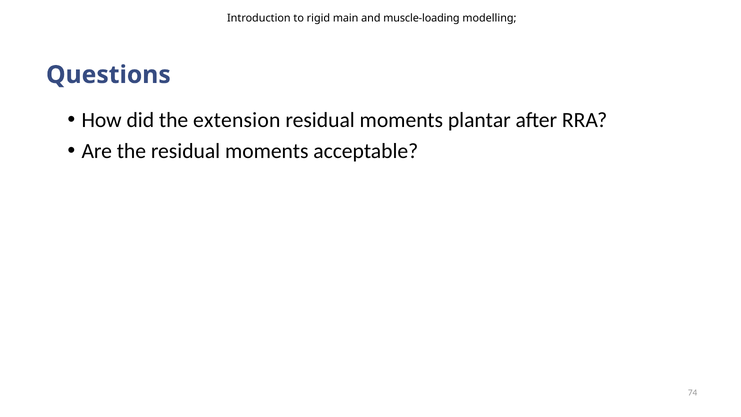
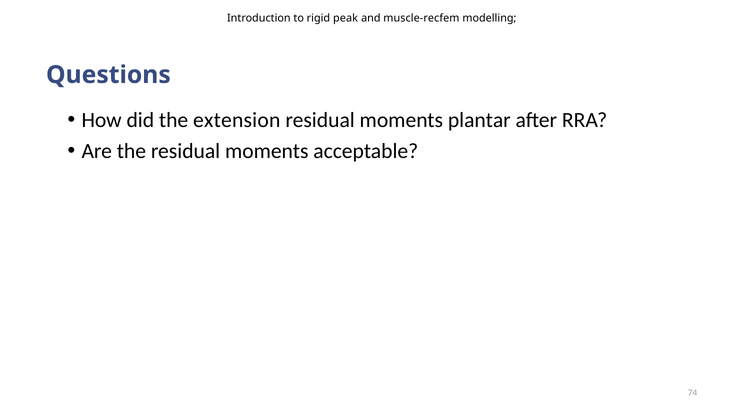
main: main -> peak
muscle-loading: muscle-loading -> muscle-recfem
